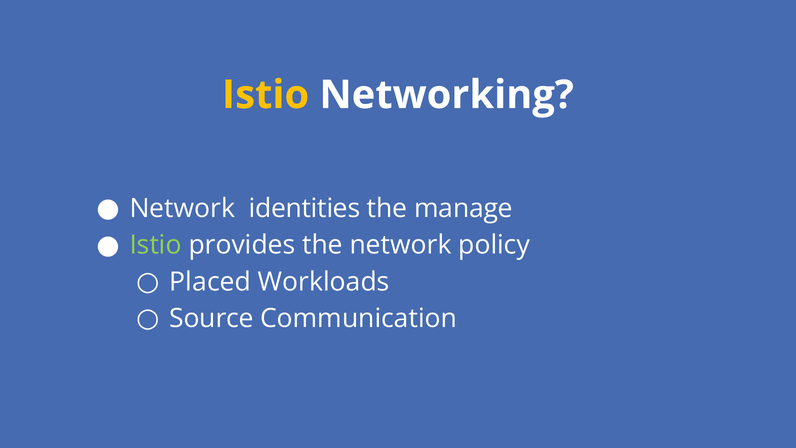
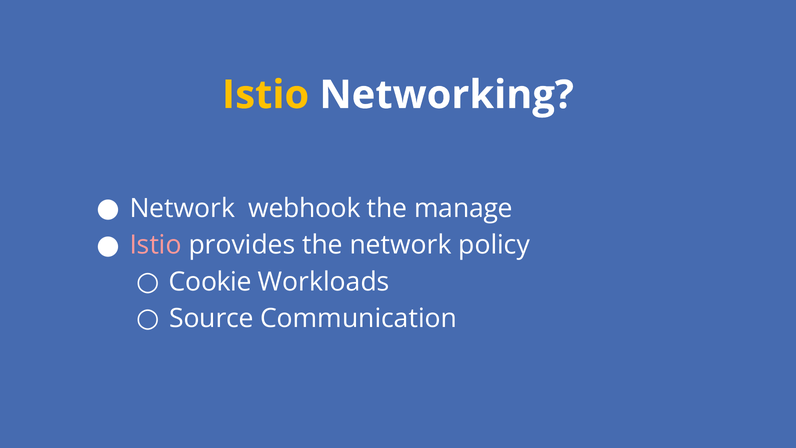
identities: identities -> webhook
Istio at (156, 245) colour: light green -> pink
Placed: Placed -> Cookie
